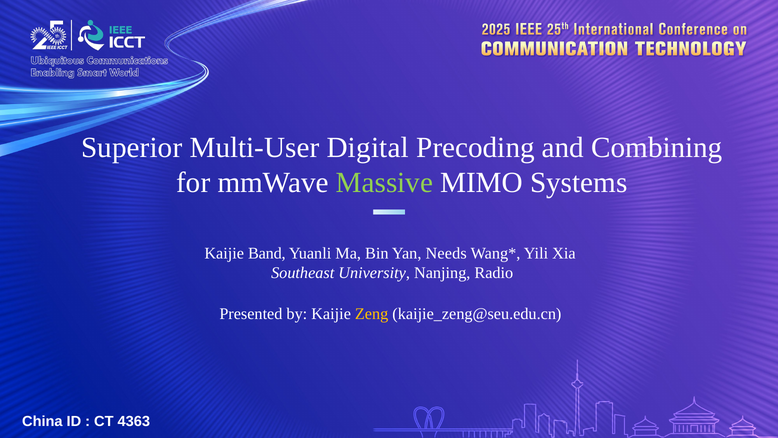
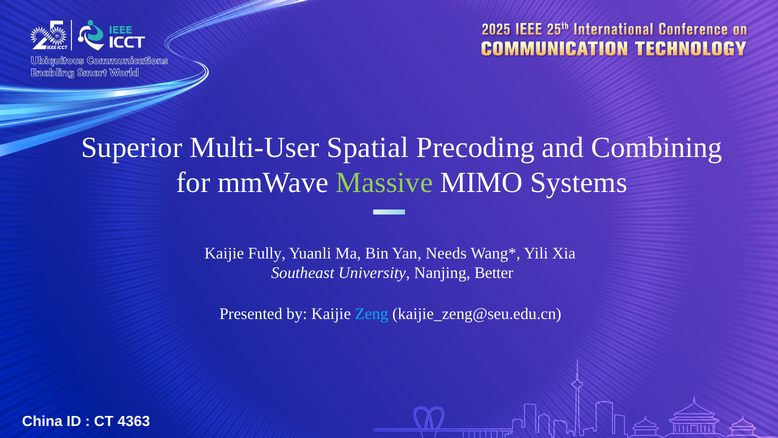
Digital: Digital -> Spatial
Band: Band -> Fully
Radio: Radio -> Better
Zeng colour: yellow -> light blue
